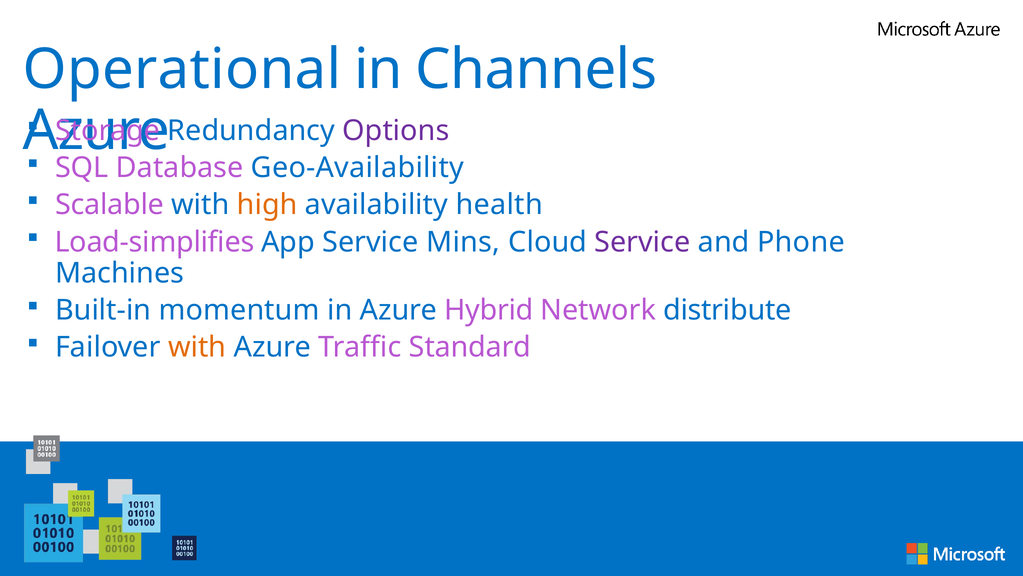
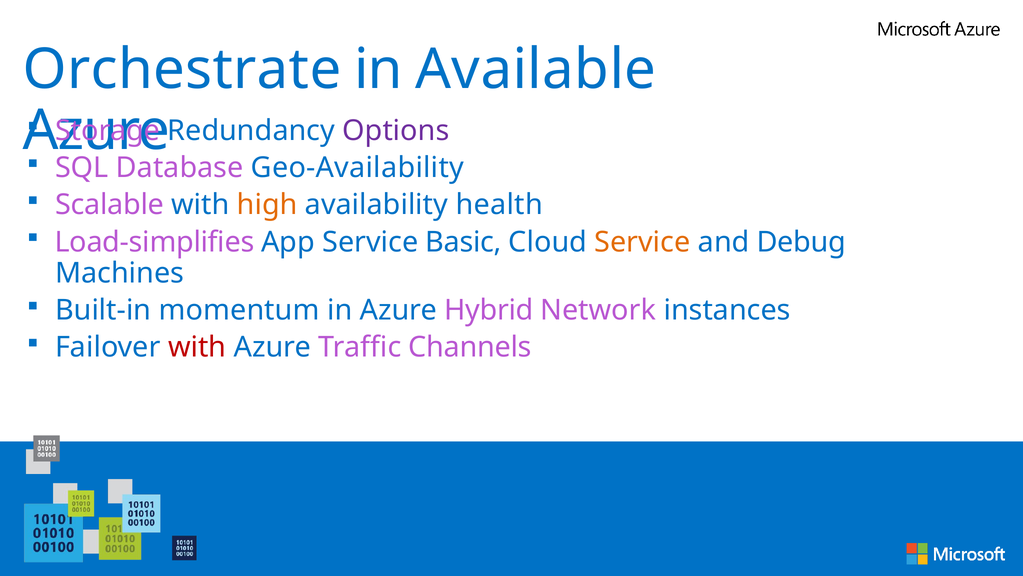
Operational: Operational -> Orchestrate
Channels: Channels -> Available
Mins: Mins -> Basic
Service at (642, 242) colour: purple -> orange
Phone: Phone -> Debug
distribute: distribute -> instances
with at (197, 347) colour: orange -> red
Standard: Standard -> Channels
